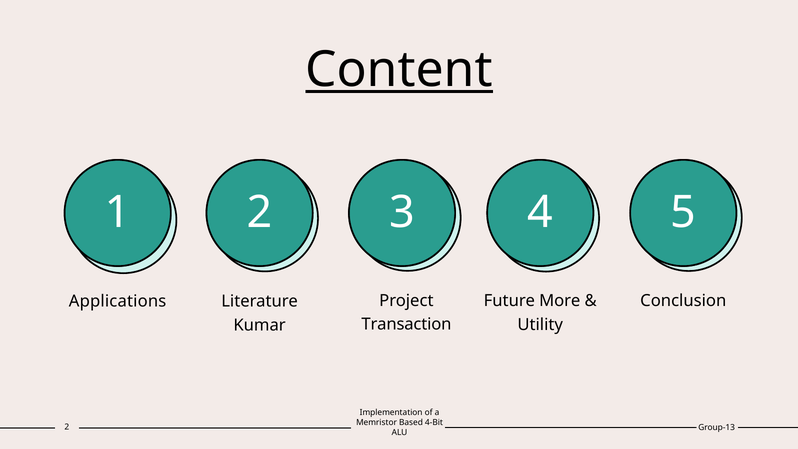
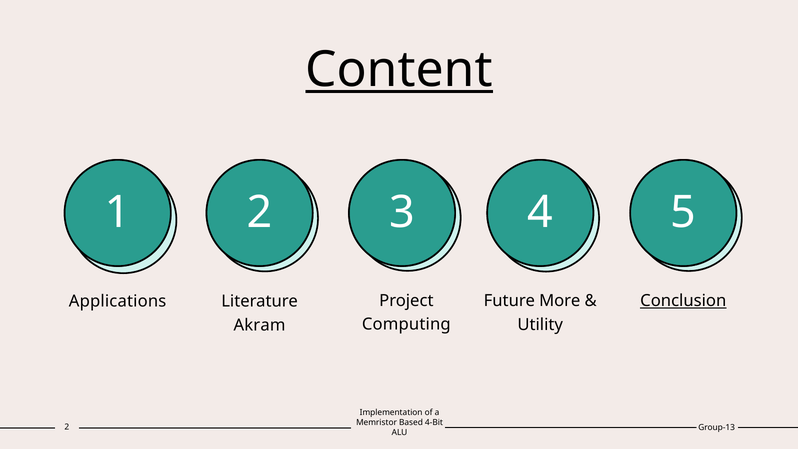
Conclusion underline: none -> present
Transaction: Transaction -> Computing
Kumar: Kumar -> Akram
